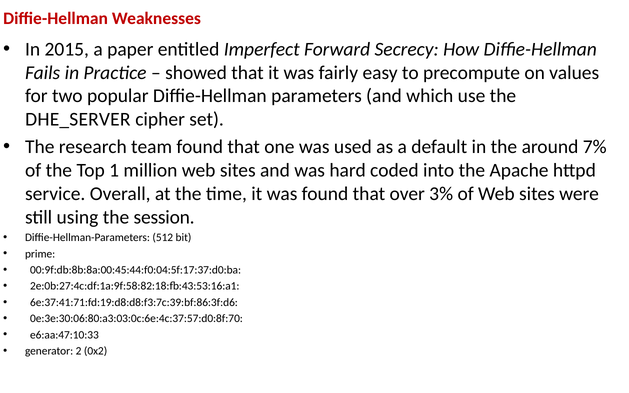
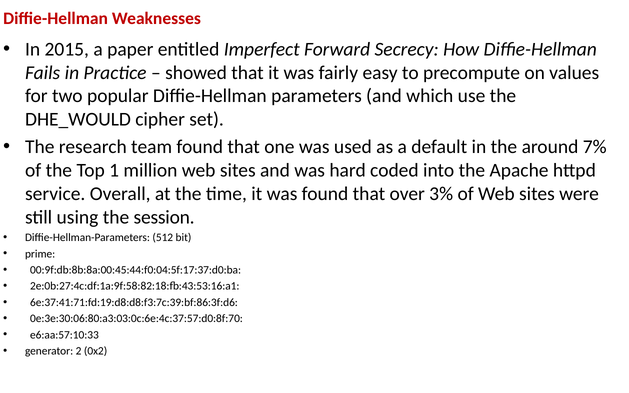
DHE_SERVER: DHE_SERVER -> DHE_WOULD
e6:aa:47:10:33: e6:aa:47:10:33 -> e6:aa:57:10:33
